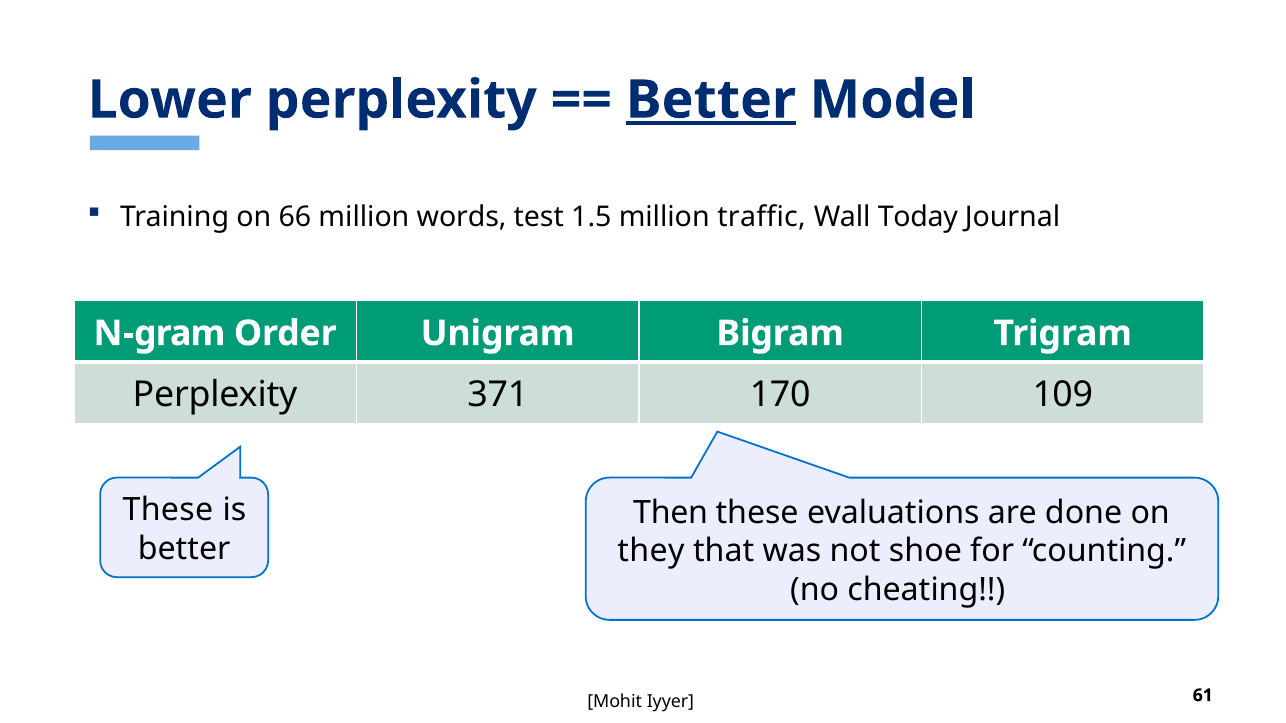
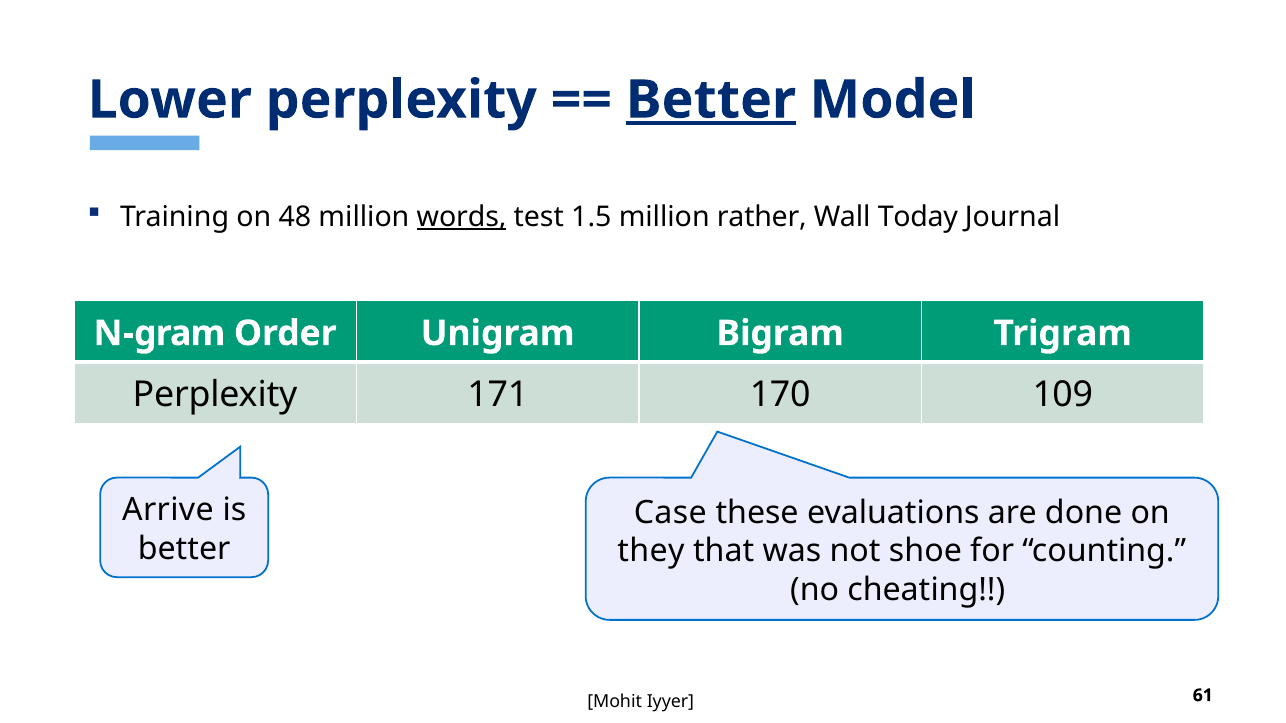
66: 66 -> 48
words underline: none -> present
traffic: traffic -> rather
371: 371 -> 171
These at (168, 511): These -> Arrive
Then: Then -> Case
